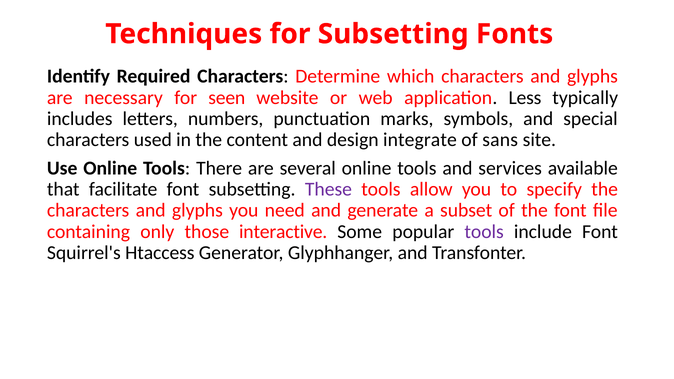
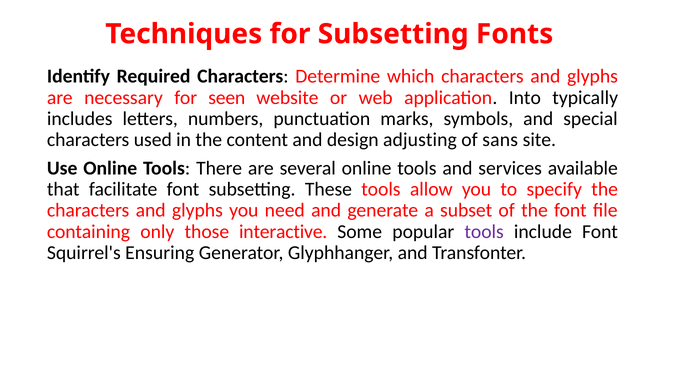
Less: Less -> Into
integrate: integrate -> adjusting
These colour: purple -> black
Htaccess: Htaccess -> Ensuring
